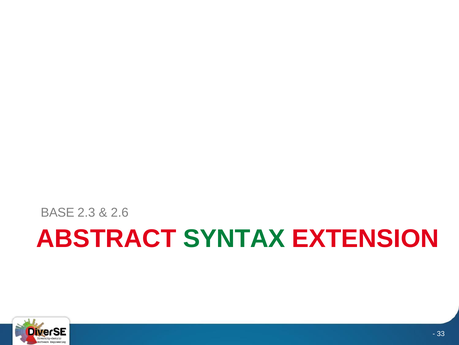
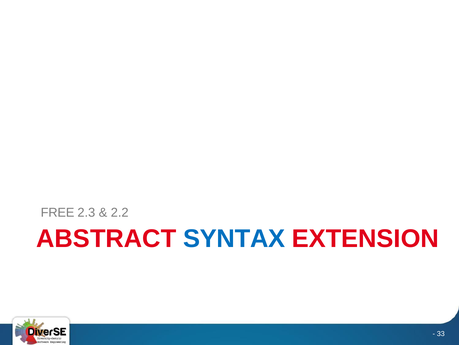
BASE: BASE -> FREE
2.6: 2.6 -> 2.2
SYNTAX colour: green -> blue
